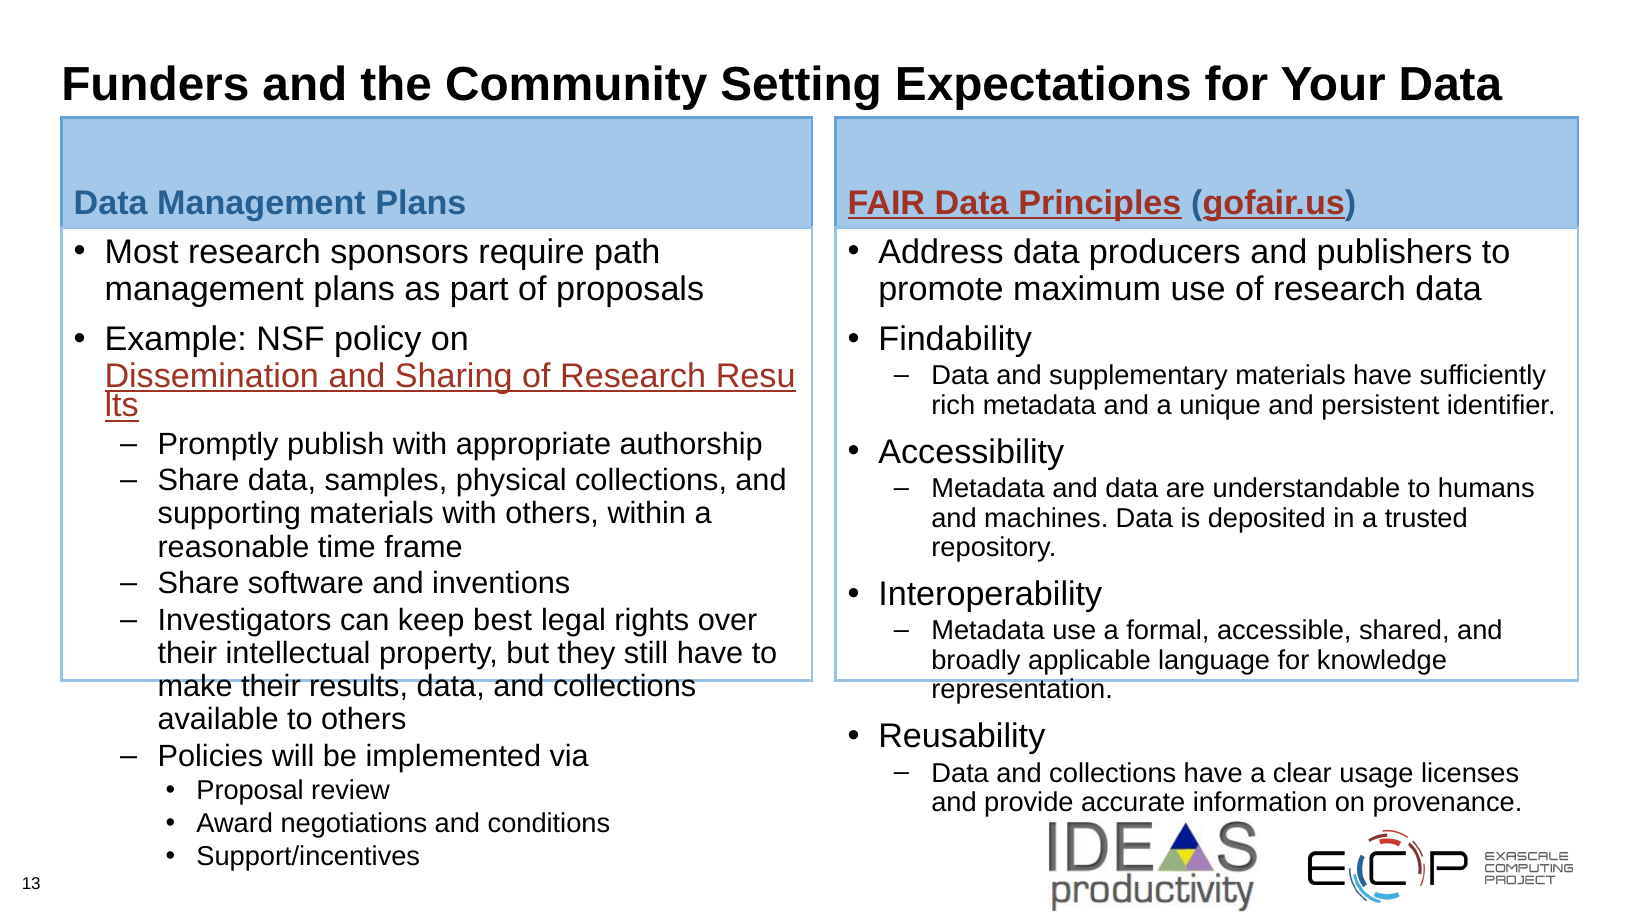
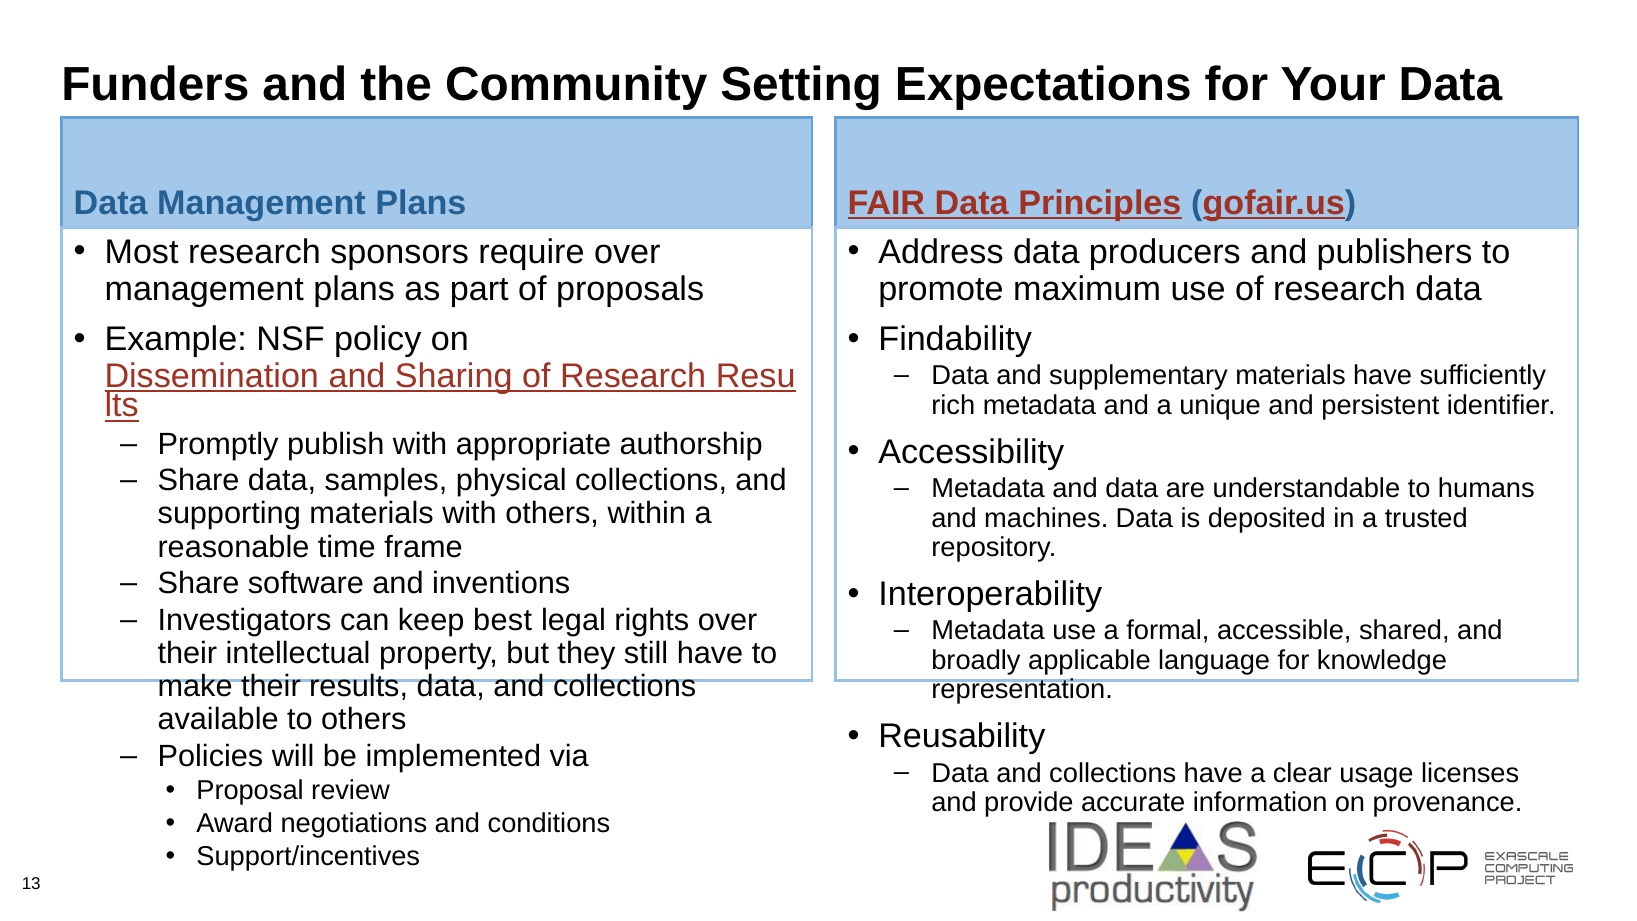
require path: path -> over
